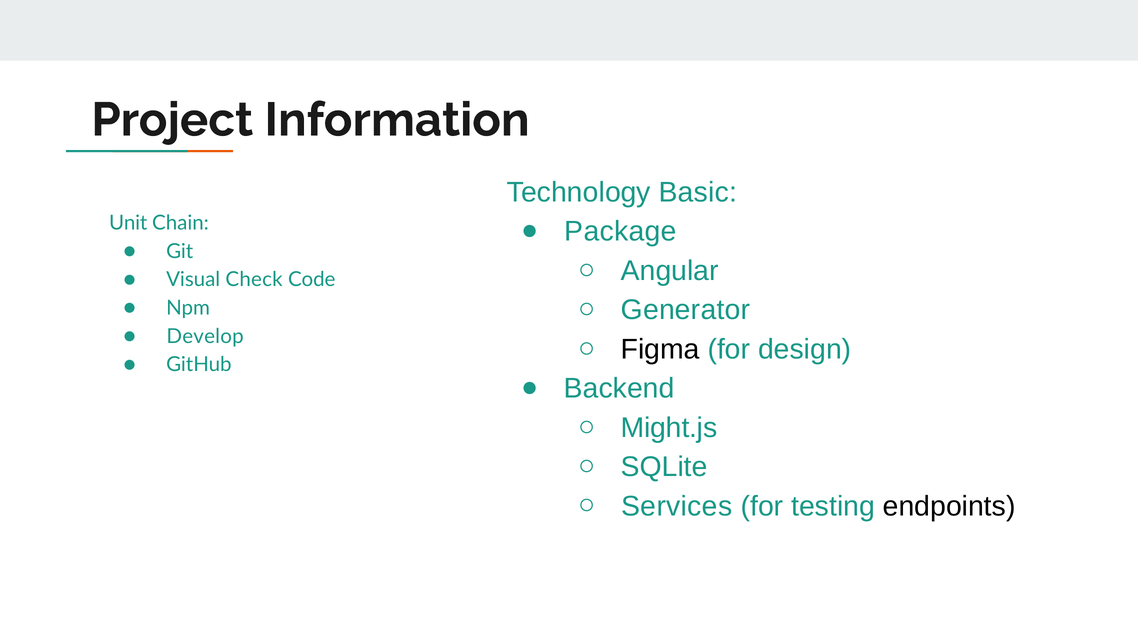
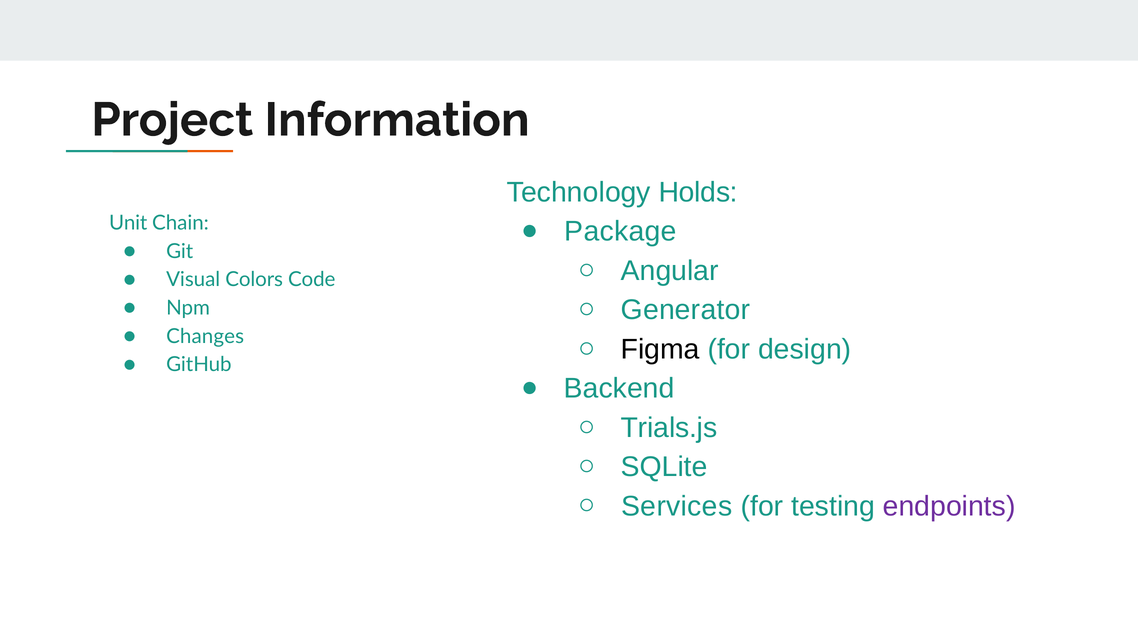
Basic: Basic -> Holds
Check: Check -> Colors
Develop: Develop -> Changes
Might.js: Might.js -> Trials.js
endpoints colour: black -> purple
